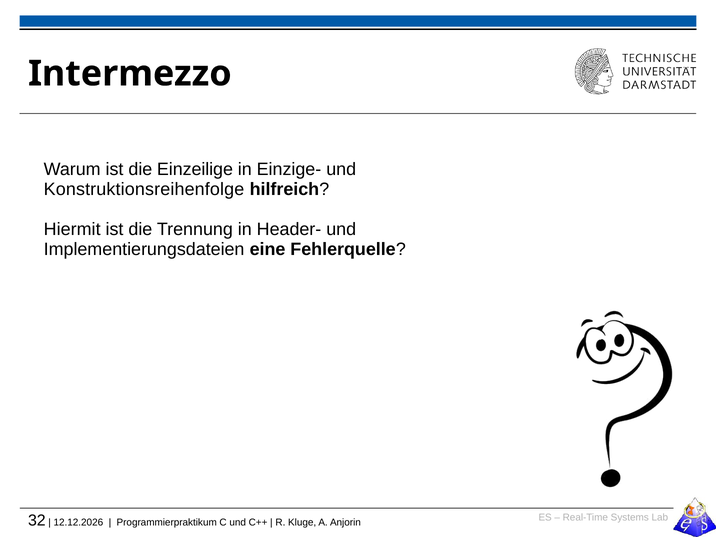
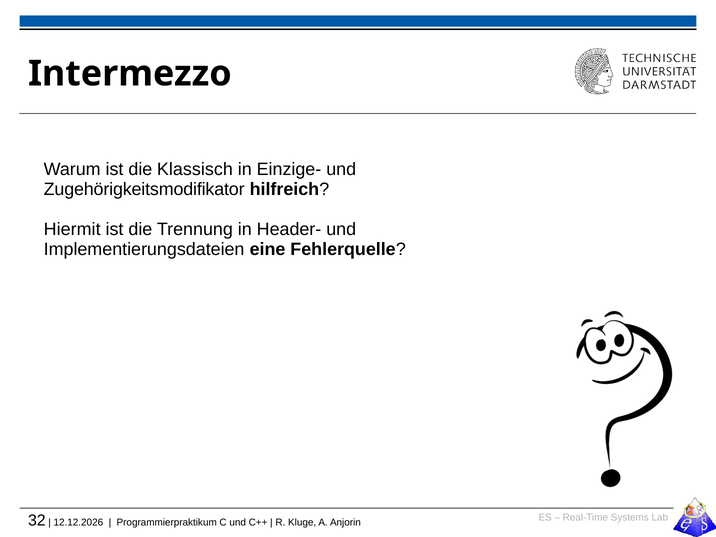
Einzeilige: Einzeilige -> Klassisch
Konstruktionsreihenfolge: Konstruktionsreihenfolge -> Zugehörigkeitsmodifikator
